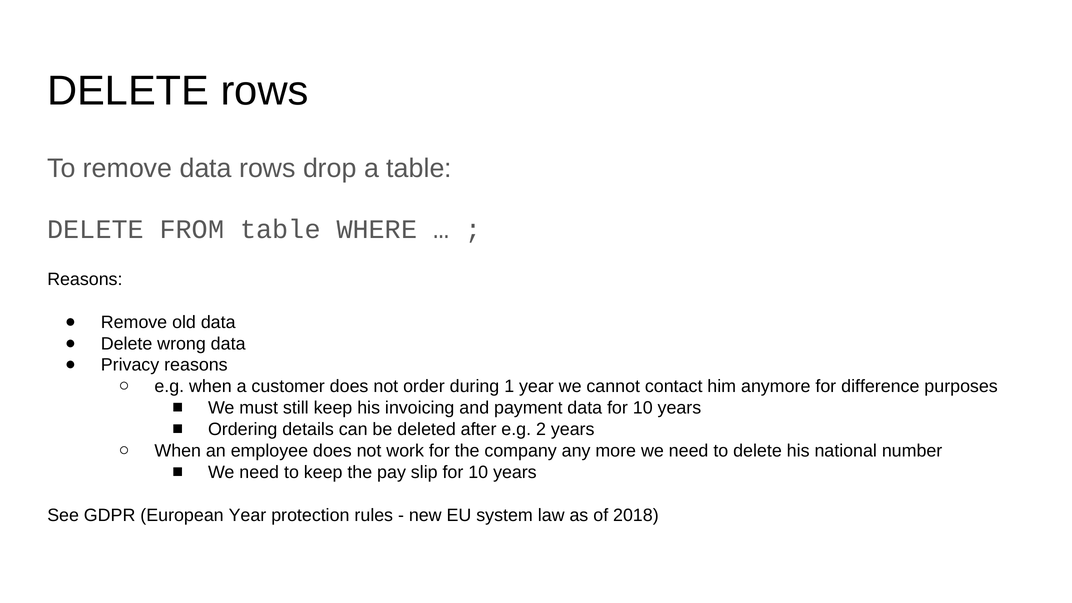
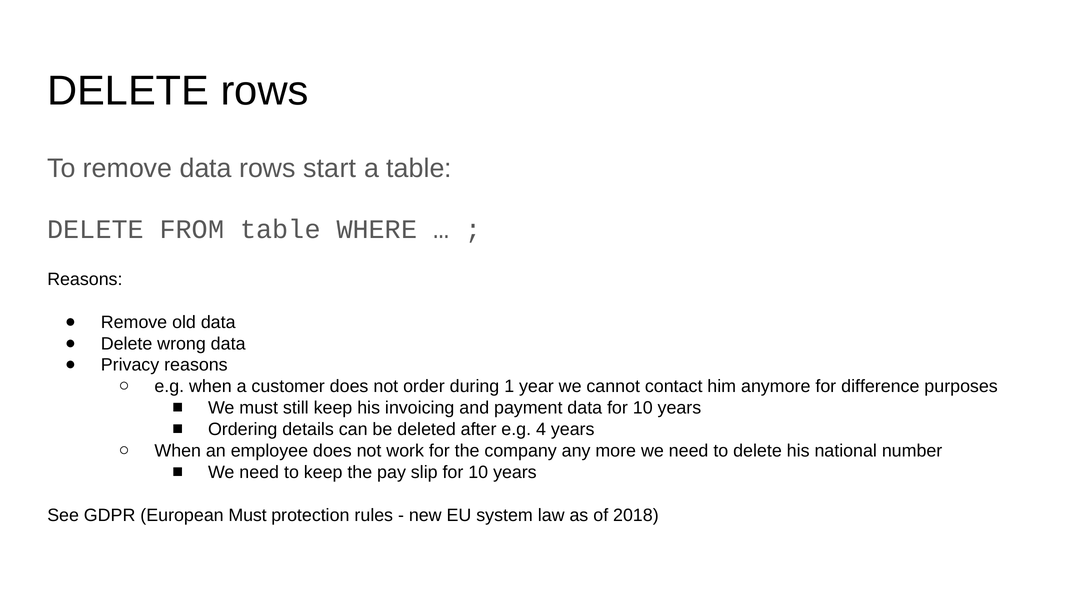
drop: drop -> start
2: 2 -> 4
European Year: Year -> Must
